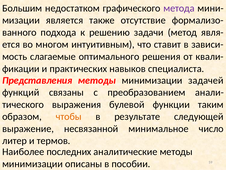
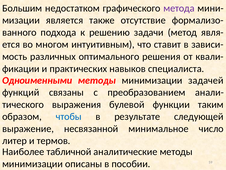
слагаемые: слагаемые -> различных
Представления: Представления -> Одноименными
чтобы colour: orange -> blue
последних: последних -> табличной
